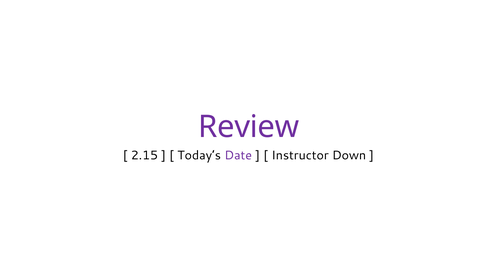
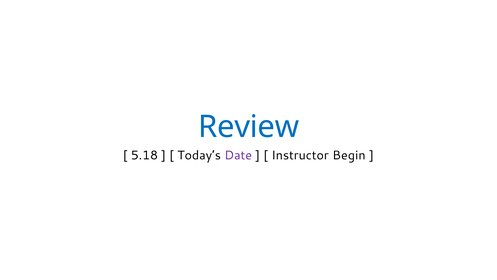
Review colour: purple -> blue
2.15: 2.15 -> 5.18
Down: Down -> Begin
